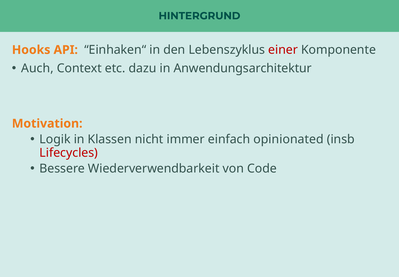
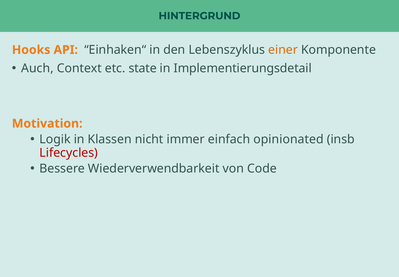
einer colour: red -> orange
dazu: dazu -> state
Anwendungsarchitektur: Anwendungsarchitektur -> Implementierungsdetail
